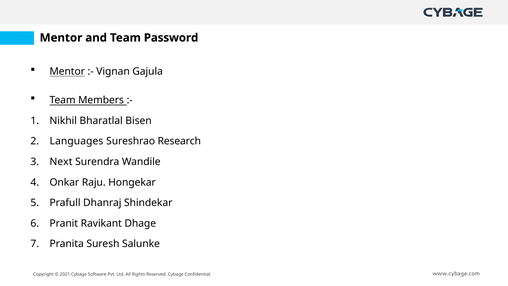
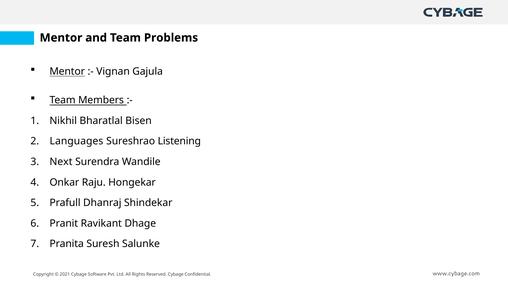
Password: Password -> Problems
Research: Research -> Listening
